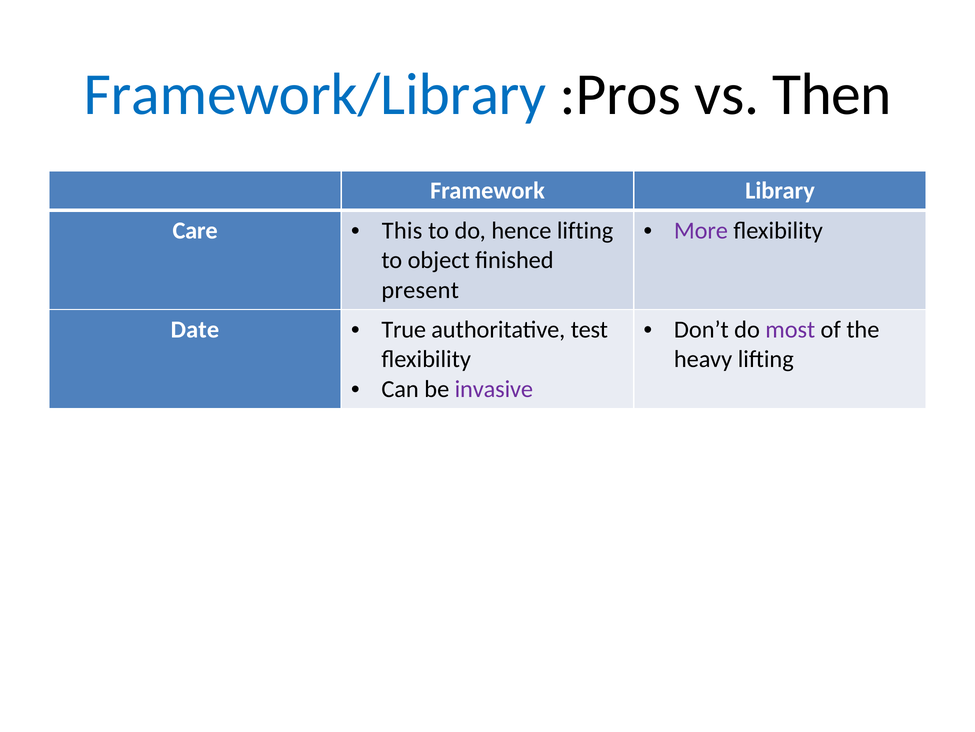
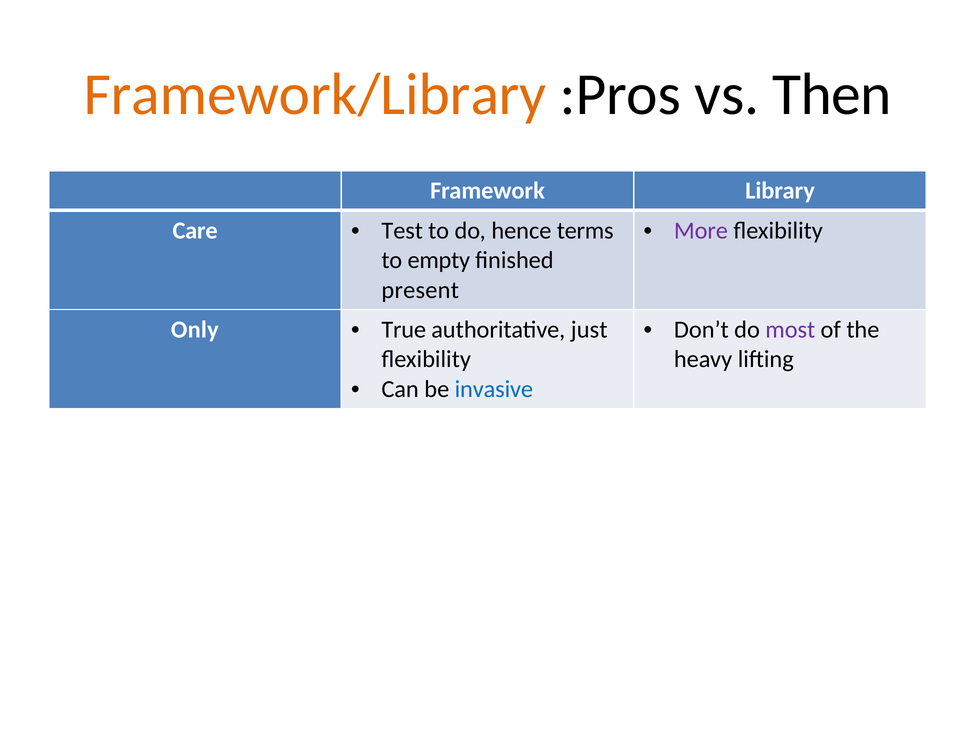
Framework/Library colour: blue -> orange
This: This -> Test
hence lifting: lifting -> terms
object: object -> empty
Date: Date -> Only
test: test -> just
invasive colour: purple -> blue
